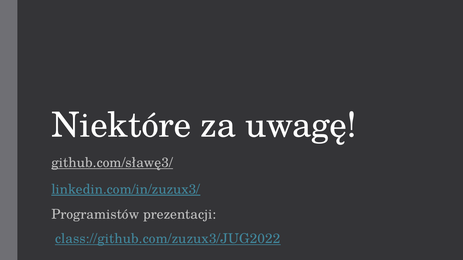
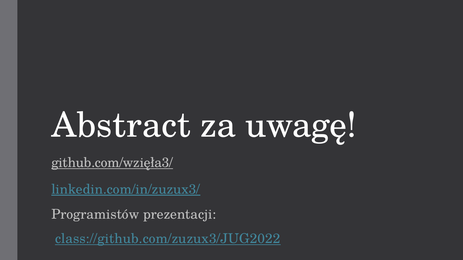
Niektóre: Niektóre -> Abstract
github.com/sławę3/: github.com/sławę3/ -> github.com/wzięła3/
